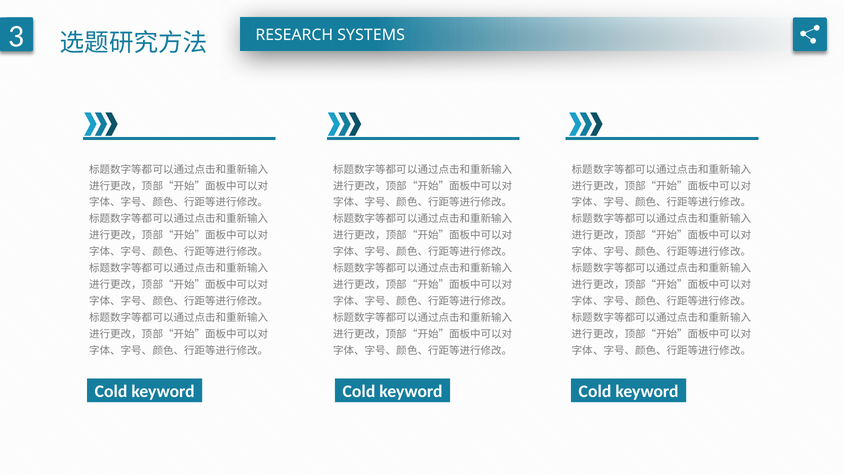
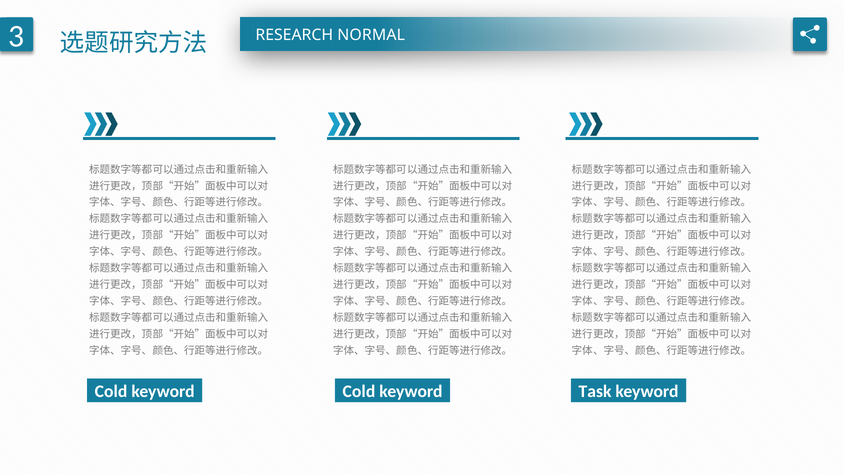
SYSTEMS: SYSTEMS -> NORMAL
Cold at (595, 391): Cold -> Task
